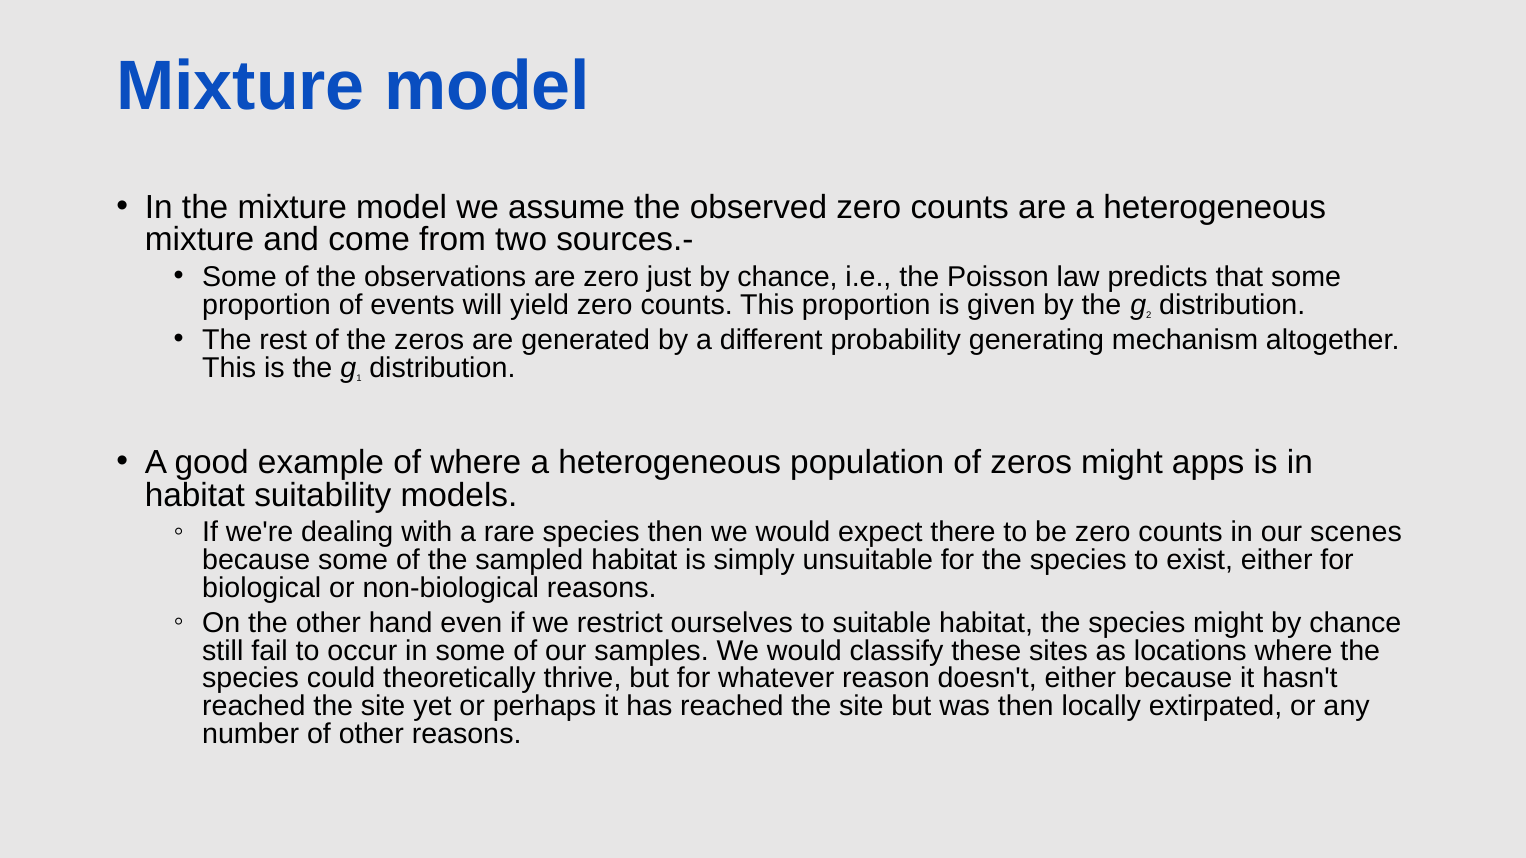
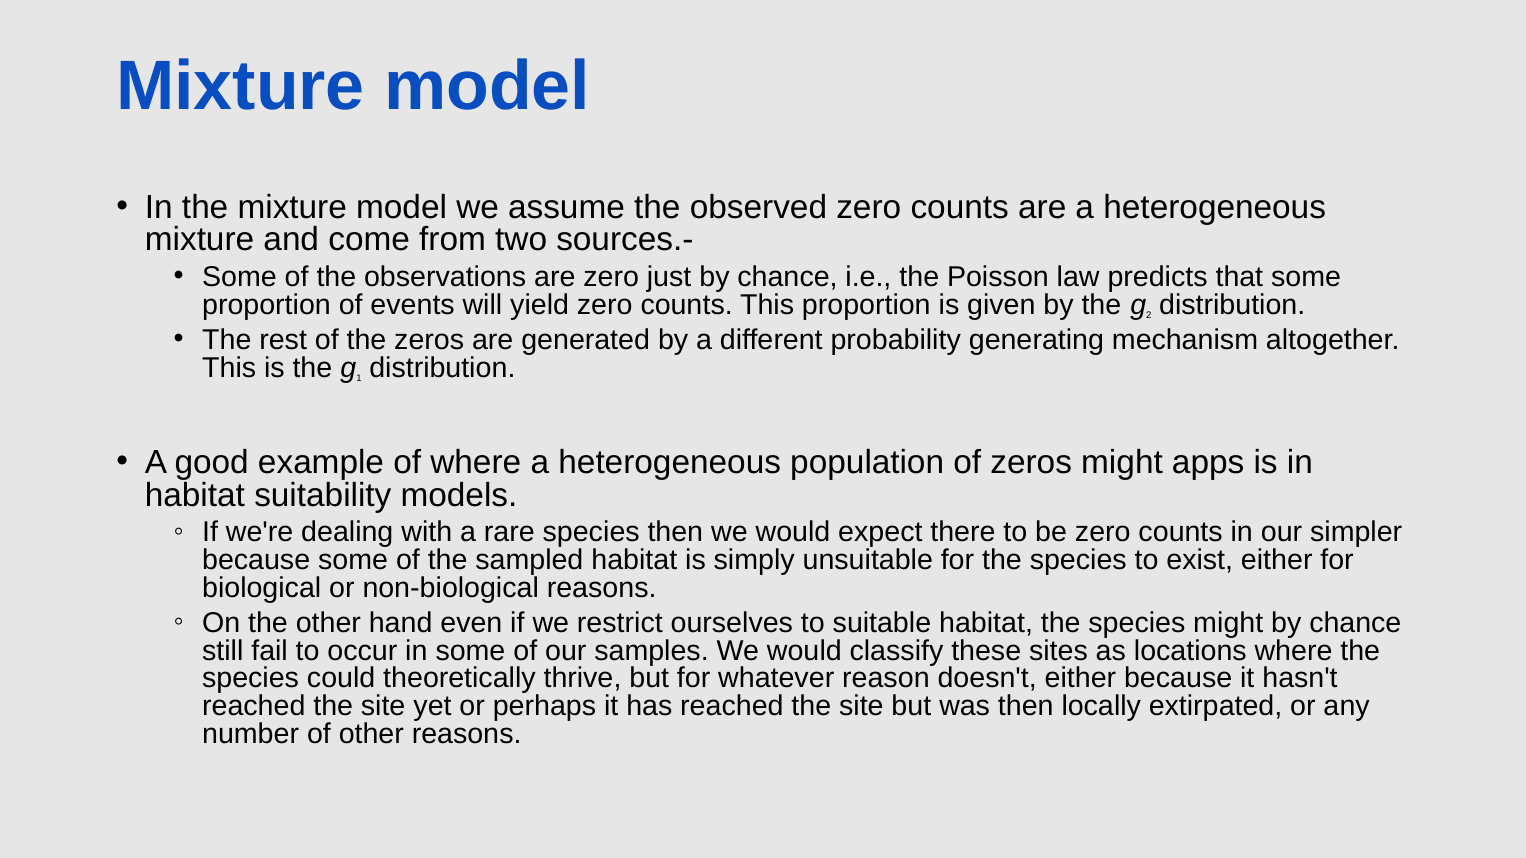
scenes: scenes -> simpler
